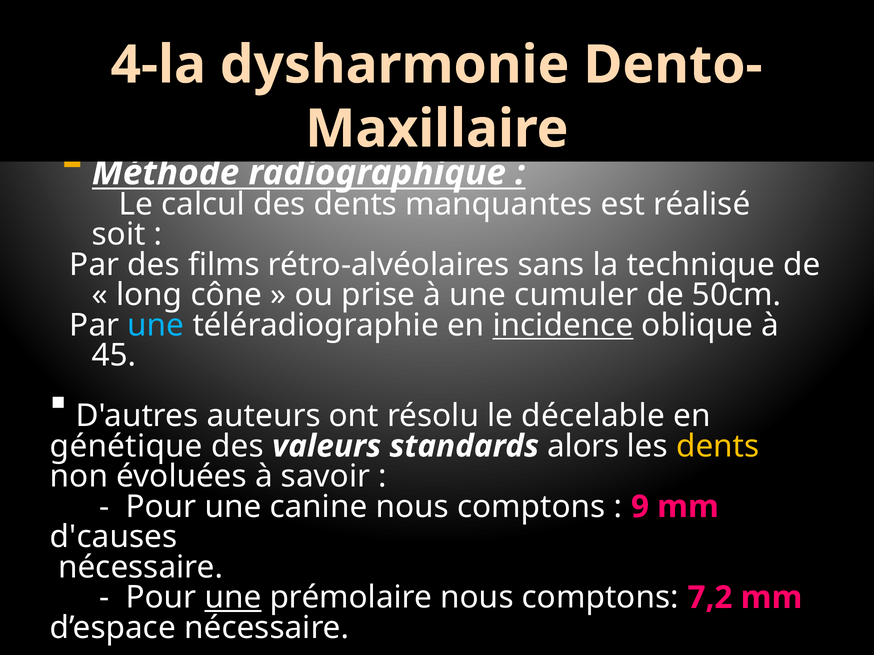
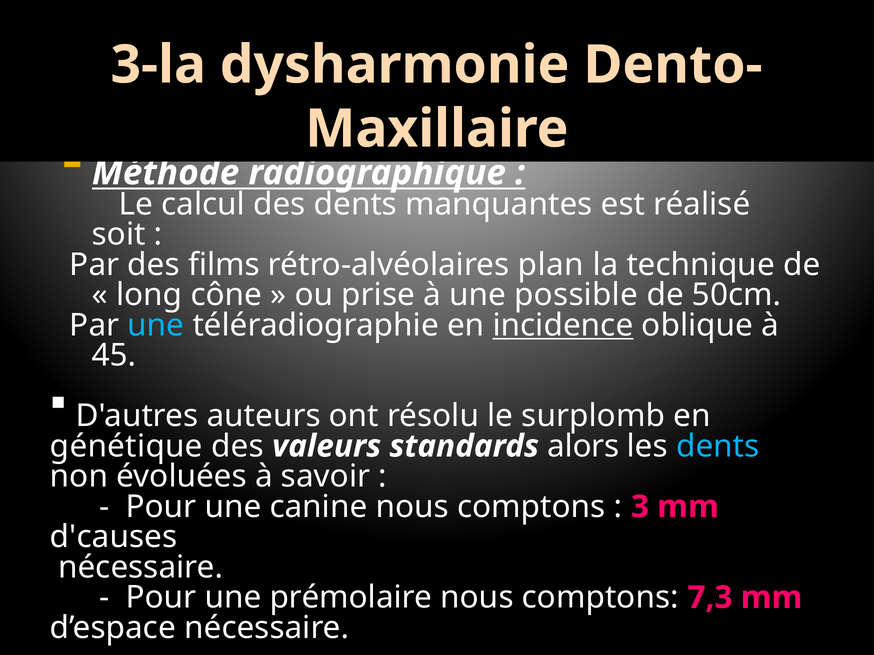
4-la: 4-la -> 3-la
sans: sans -> plan
cumuler: cumuler -> possible
décelable: décelable -> surplomb
dents at (718, 447) colour: yellow -> light blue
9: 9 -> 3
une at (233, 598) underline: present -> none
7,2: 7,2 -> 7,3
